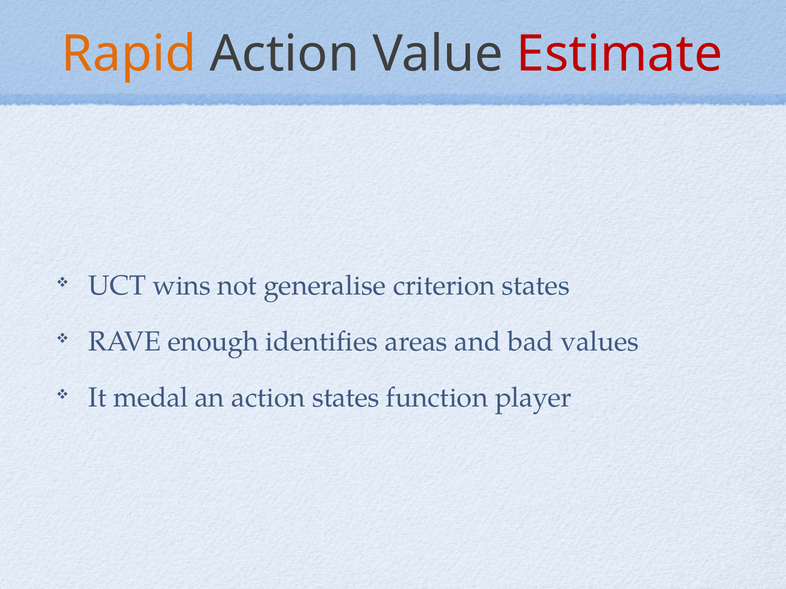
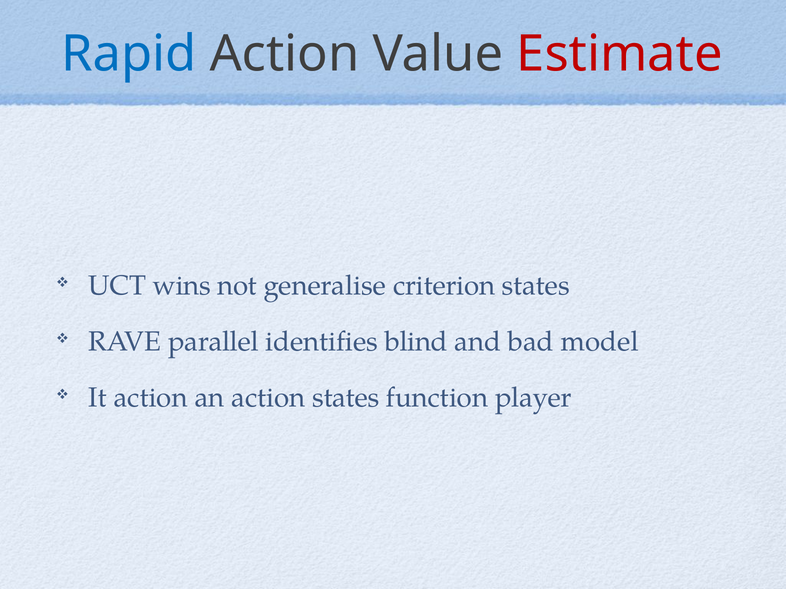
Rapid colour: orange -> blue
enough: enough -> parallel
areas: areas -> blind
values: values -> model
It medal: medal -> action
